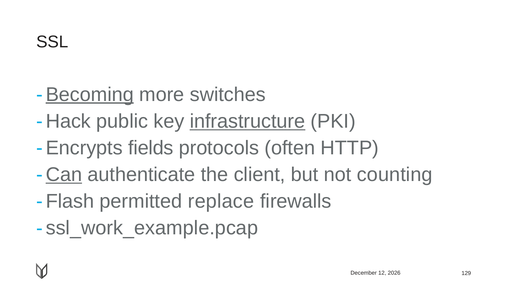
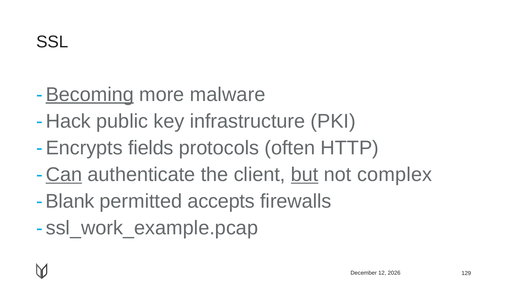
switches: switches -> malware
infrastructure underline: present -> none
but underline: none -> present
counting: counting -> complex
Flash: Flash -> Blank
replace: replace -> accepts
